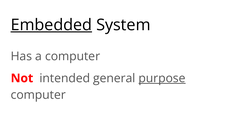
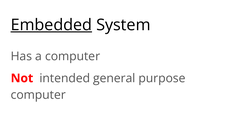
purpose underline: present -> none
